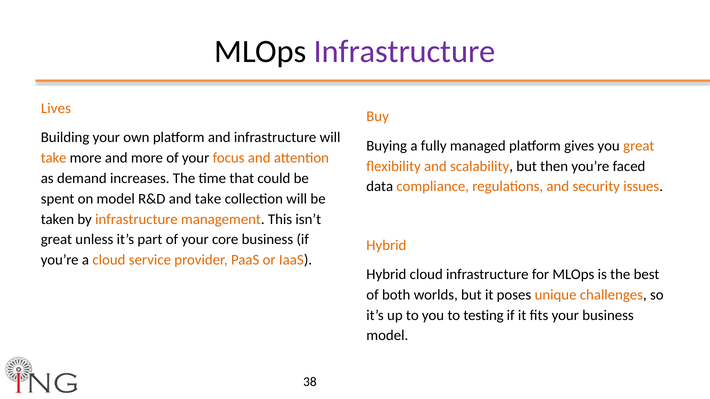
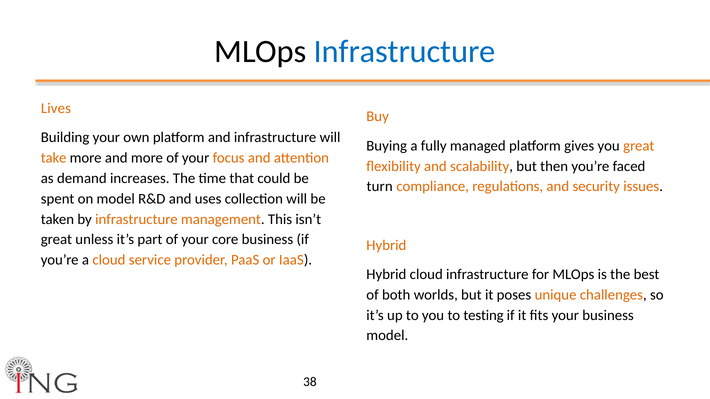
Infrastructure at (405, 52) colour: purple -> blue
data: data -> turn
and take: take -> uses
